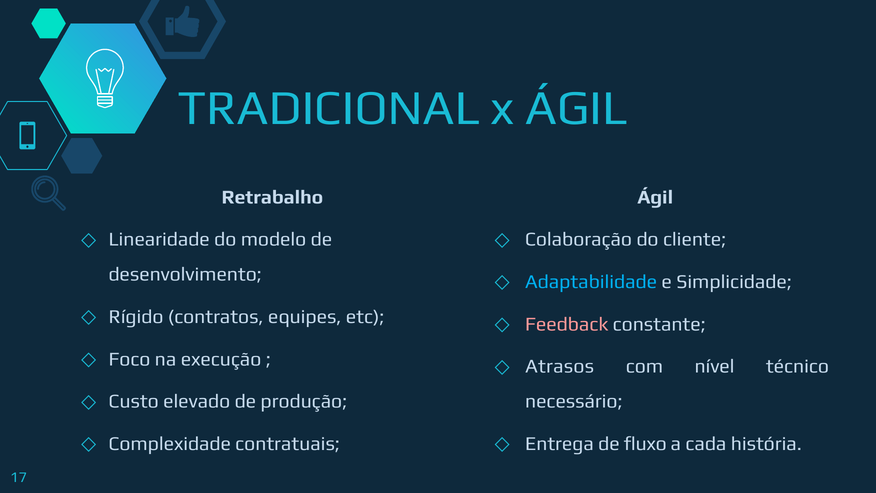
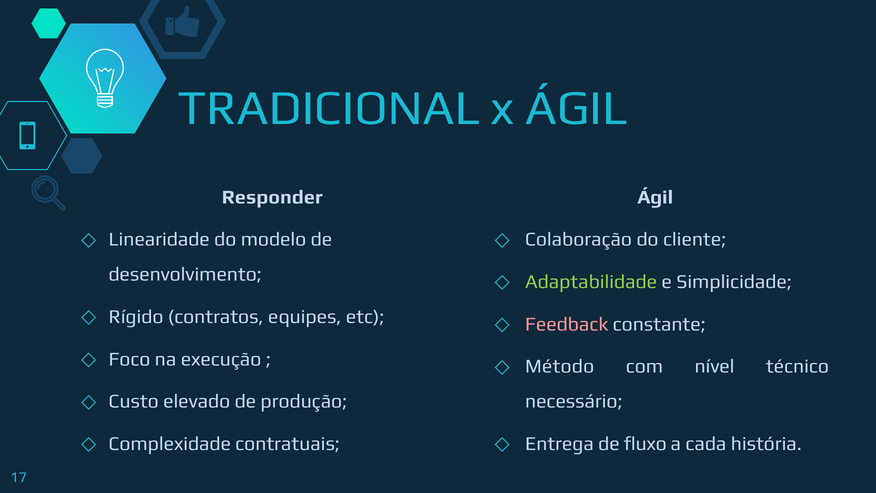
Retrabalho: Retrabalho -> Responder
Adaptabilidade colour: light blue -> light green
Atrasos: Atrasos -> Método
